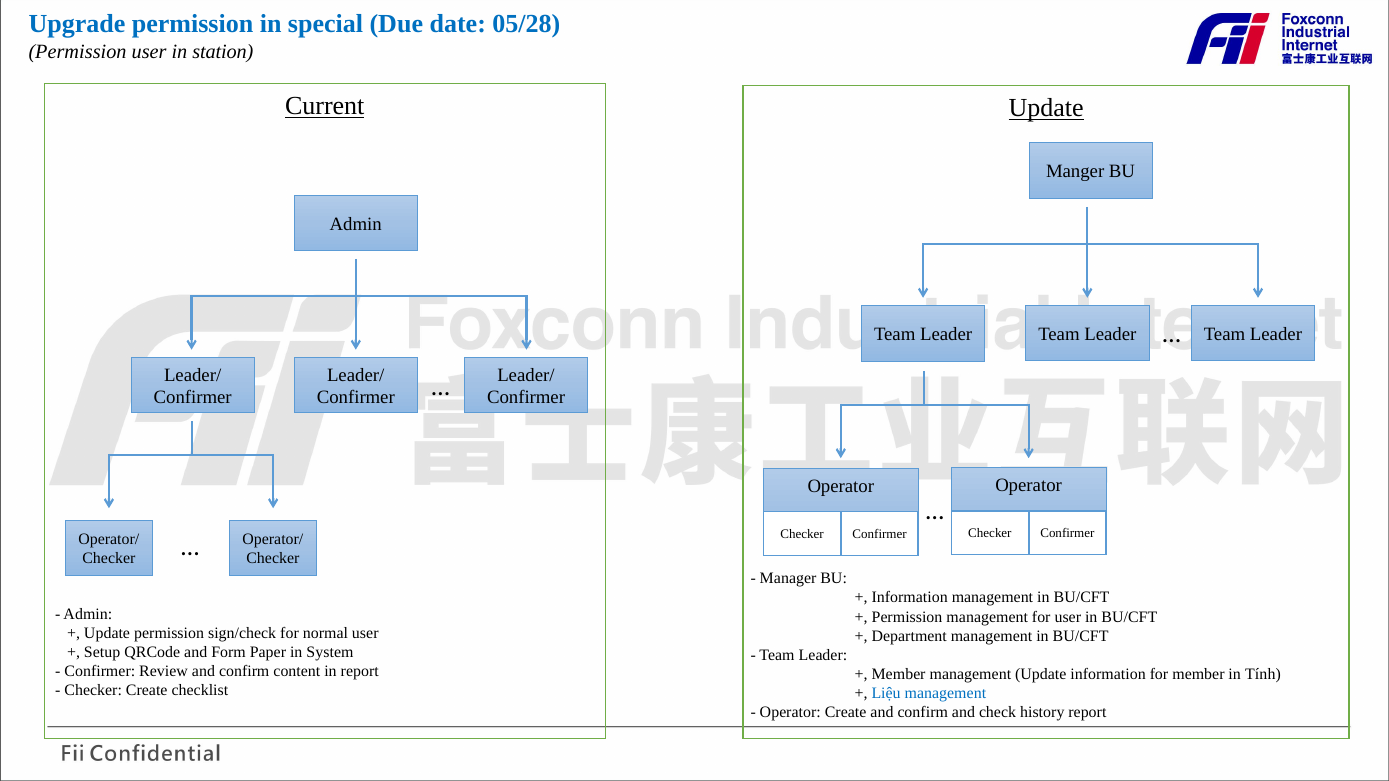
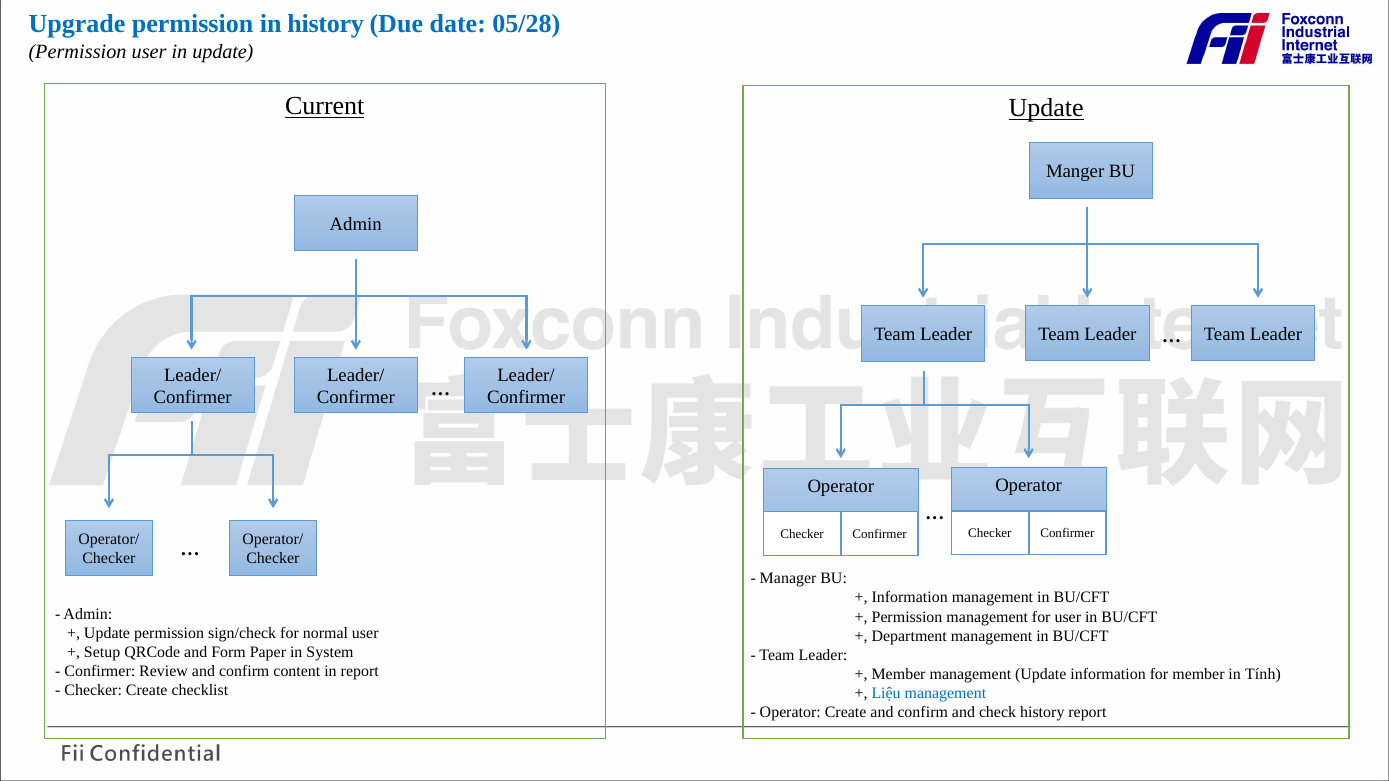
in special: special -> history
in station: station -> update
